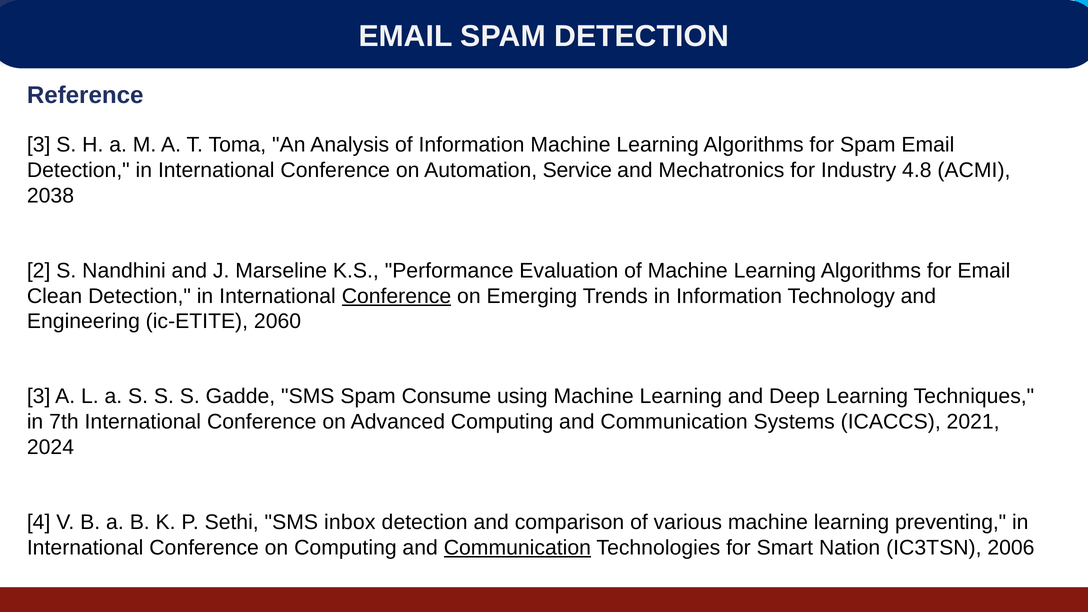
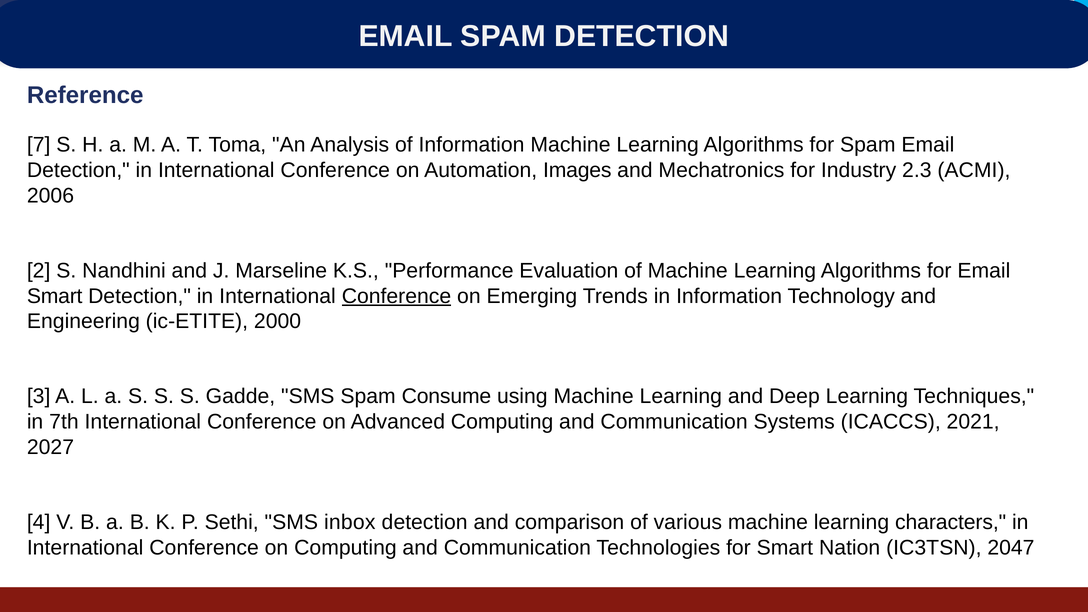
3 at (39, 145): 3 -> 7
Service: Service -> Images
4.8: 4.8 -> 2.3
2038: 2038 -> 2006
Clean at (55, 296): Clean -> Smart
2060: 2060 -> 2000
2024: 2024 -> 2027
preventing: preventing -> characters
Communication at (517, 548) underline: present -> none
2006: 2006 -> 2047
